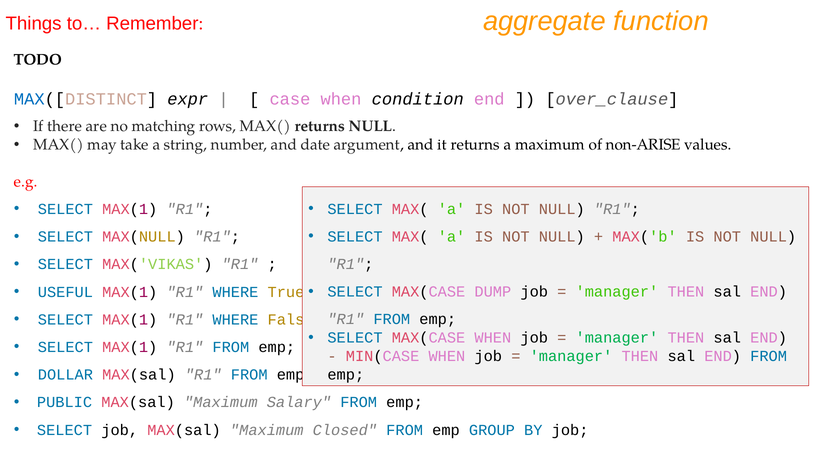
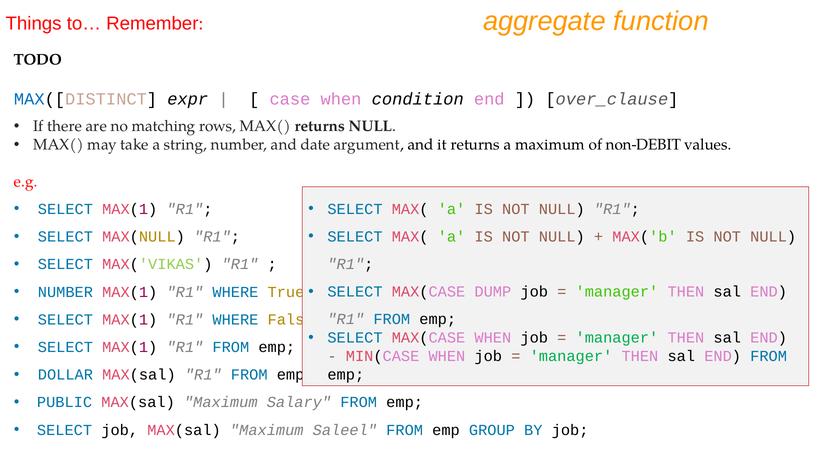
non-ARISE: non-ARISE -> non-DEBIT
USEFUL at (65, 292): USEFUL -> NUMBER
Closed: Closed -> Saleel
